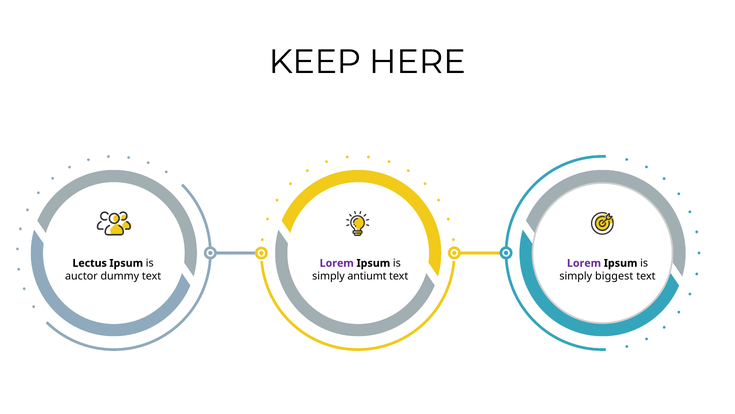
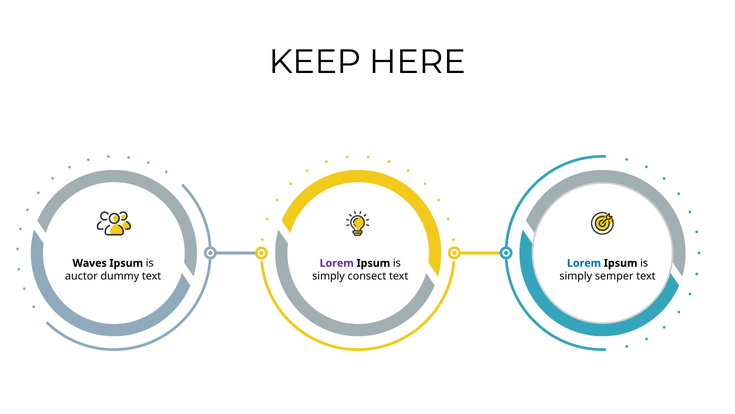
Lectus: Lectus -> Waves
Lorem at (584, 263) colour: purple -> blue
antiumt: antiumt -> consect
biggest: biggest -> semper
